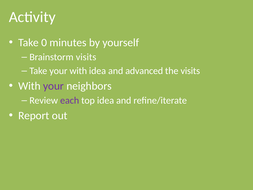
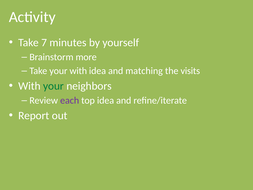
0: 0 -> 7
Brainstorm visits: visits -> more
advanced: advanced -> matching
your at (53, 86) colour: purple -> green
